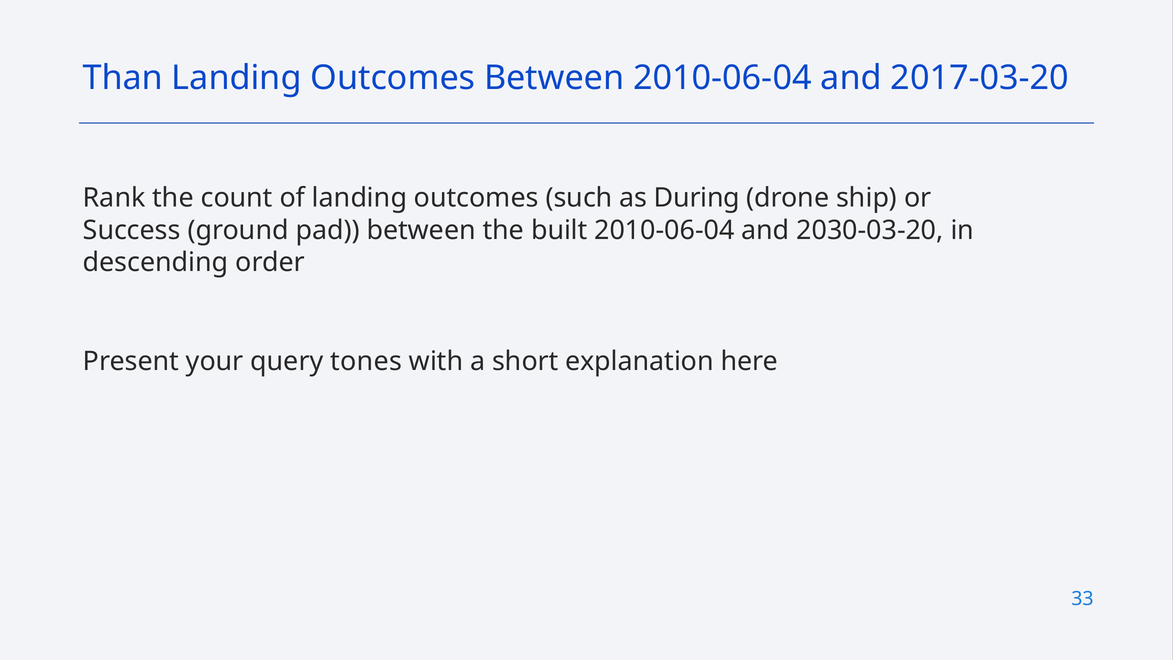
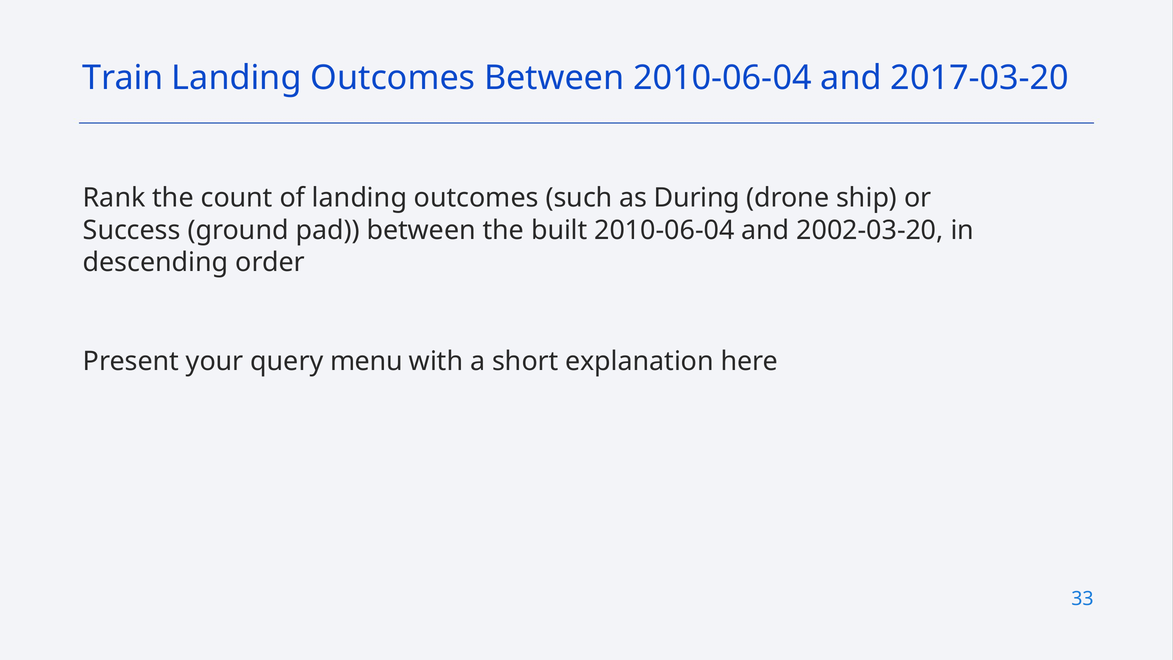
Than: Than -> Train
2030-03-20: 2030-03-20 -> 2002-03-20
tones: tones -> menu
